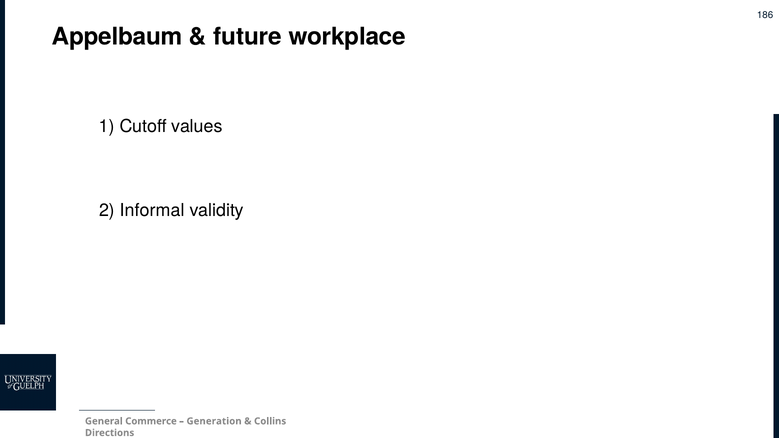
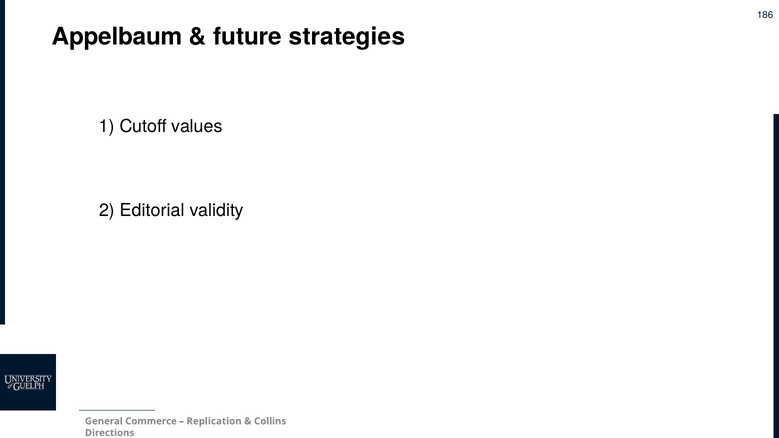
workplace: workplace -> strategies
Informal: Informal -> Editorial
Generation: Generation -> Replication
